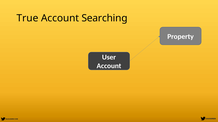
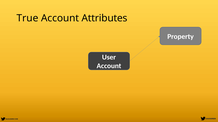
Searching: Searching -> Attributes
